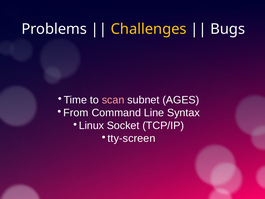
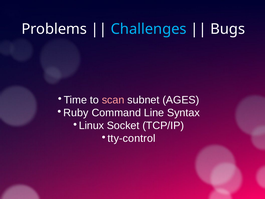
Challenges colour: yellow -> light blue
From: From -> Ruby
tty-screen: tty-screen -> tty-control
